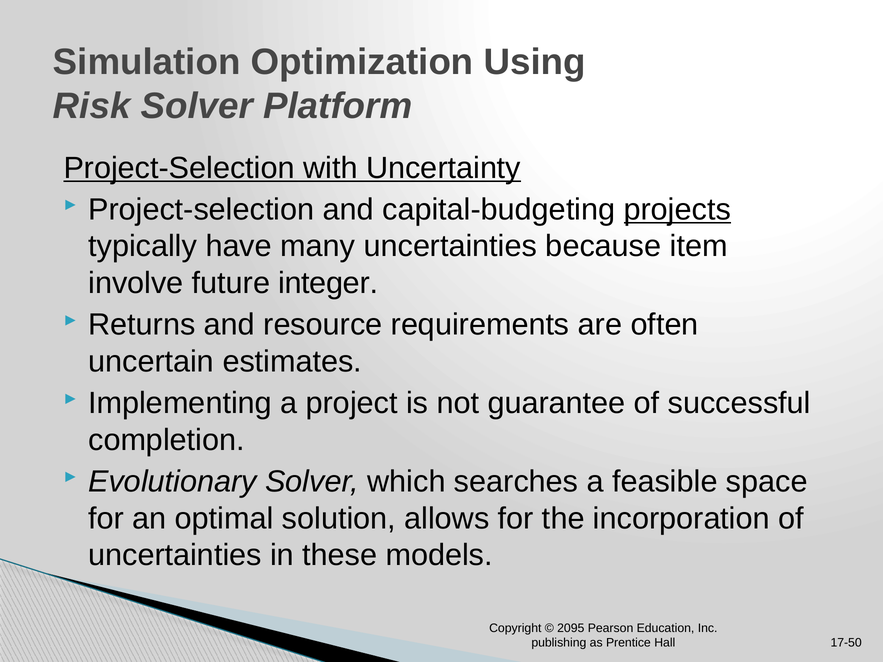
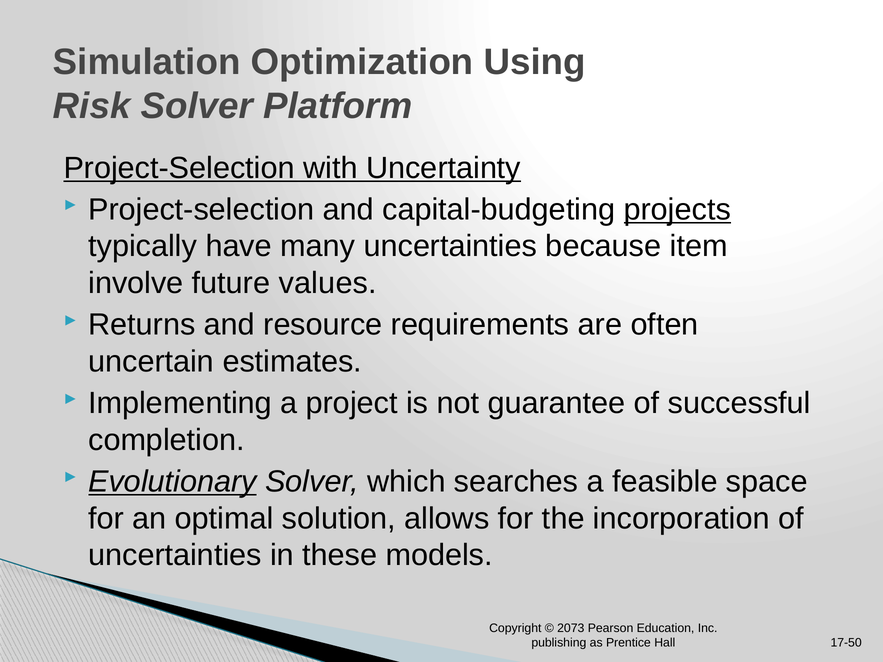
integer: integer -> values
Evolutionary underline: none -> present
2095: 2095 -> 2073
